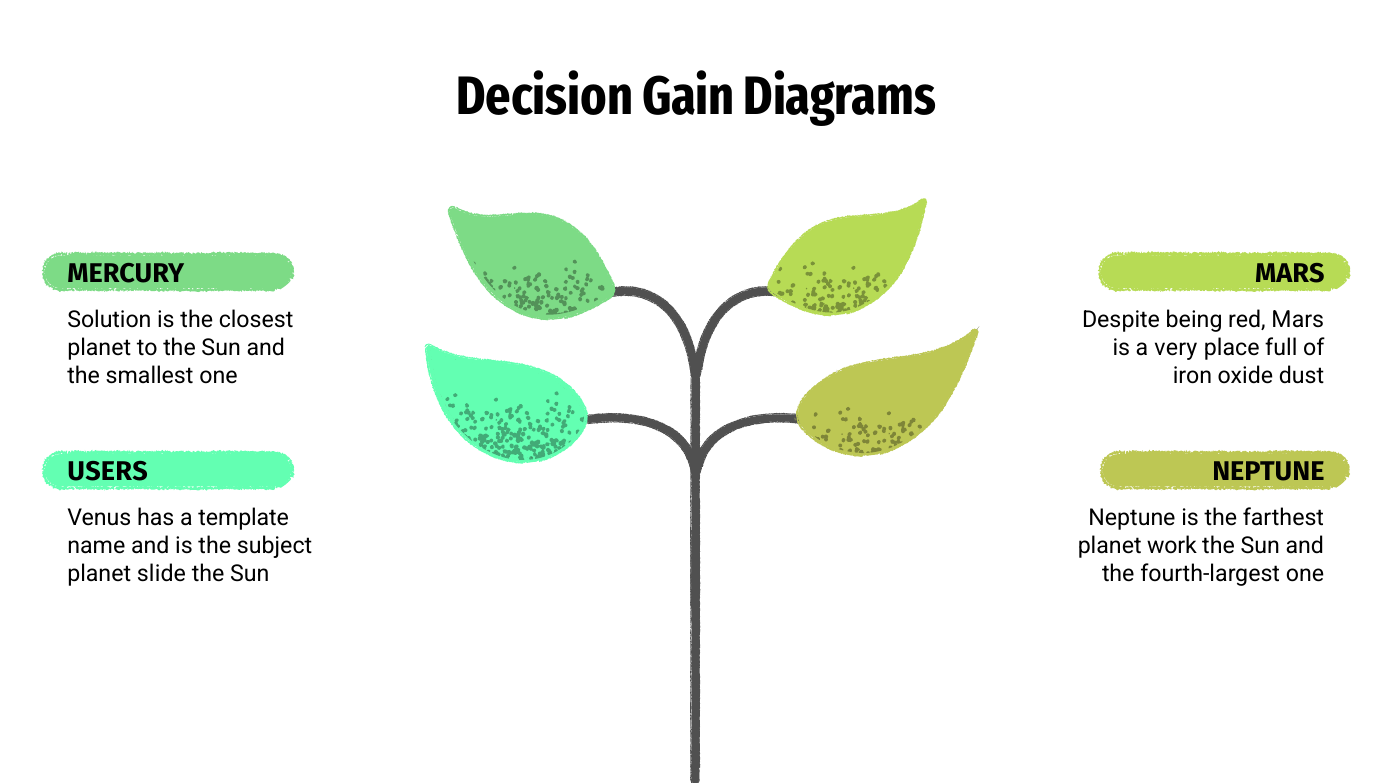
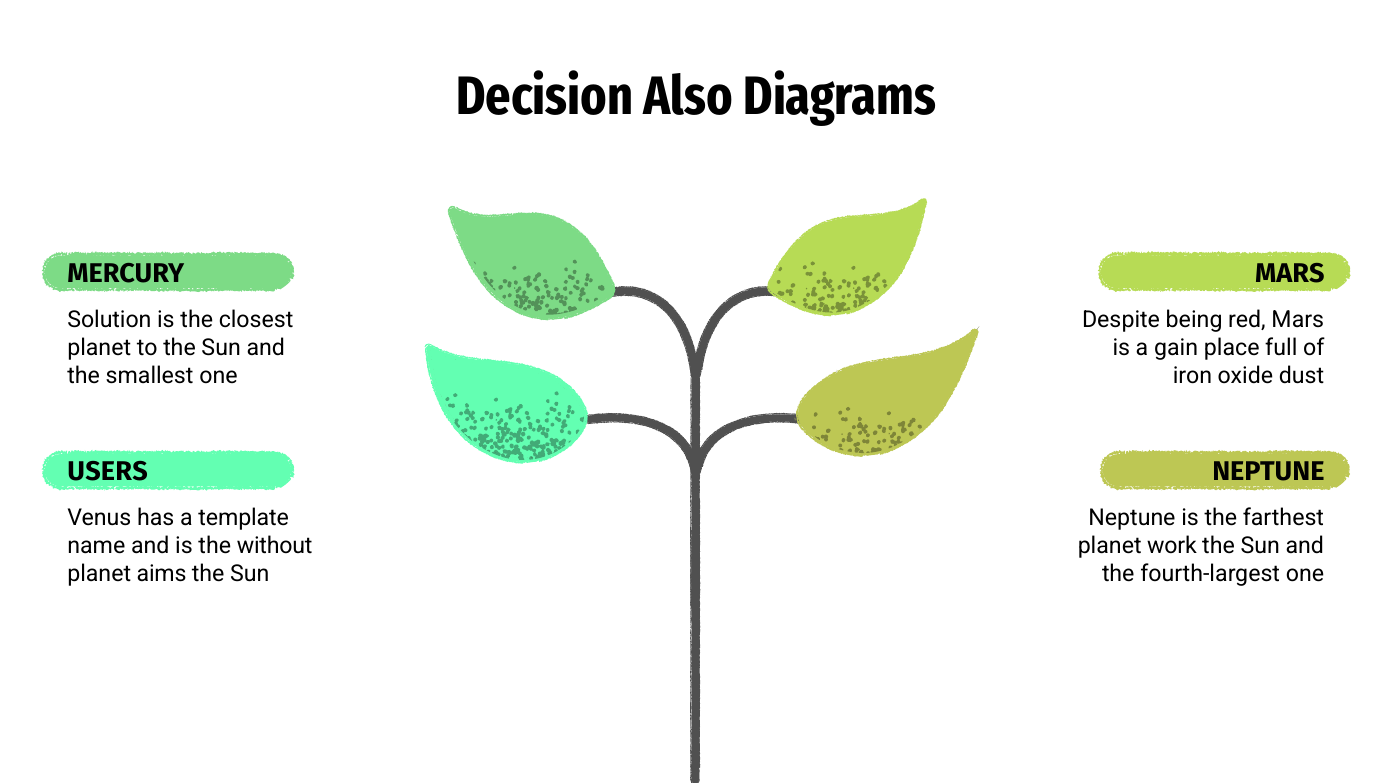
Gain: Gain -> Also
very: very -> gain
subject: subject -> without
slide: slide -> aims
